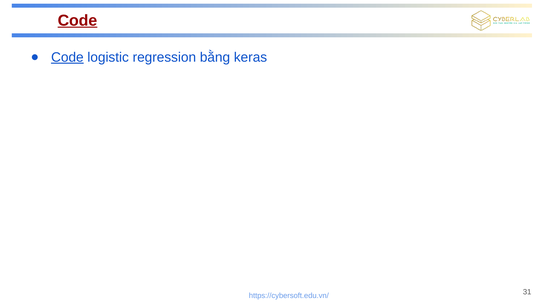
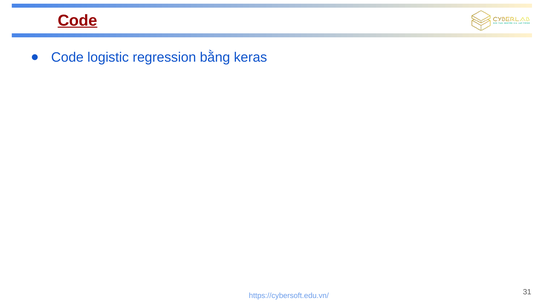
Code at (67, 57) underline: present -> none
